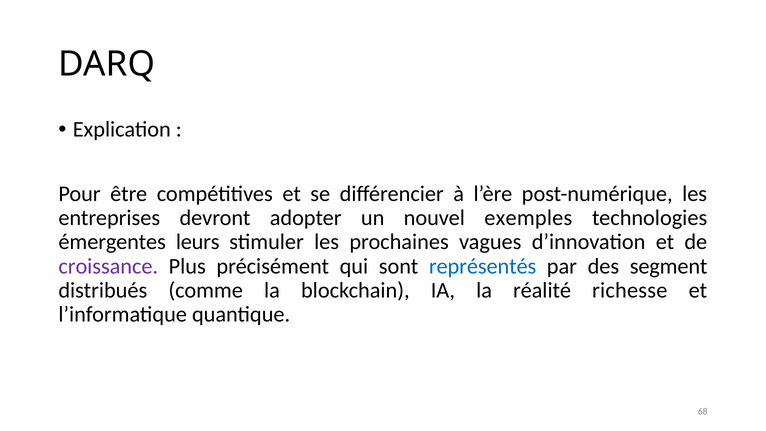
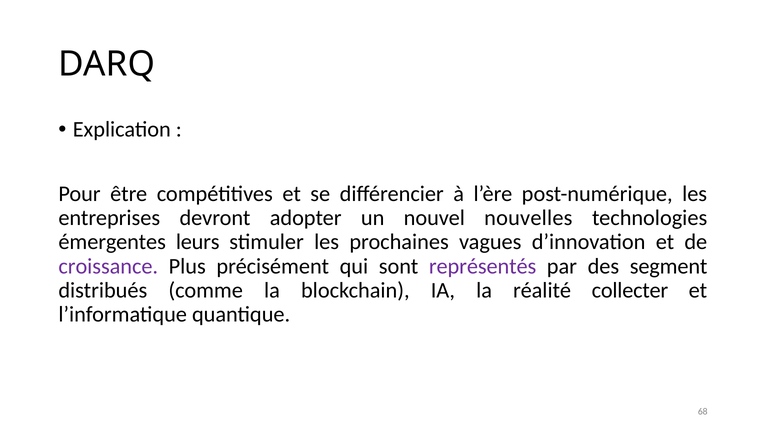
exemples: exemples -> nouvelles
représentés colour: blue -> purple
richesse: richesse -> collecter
